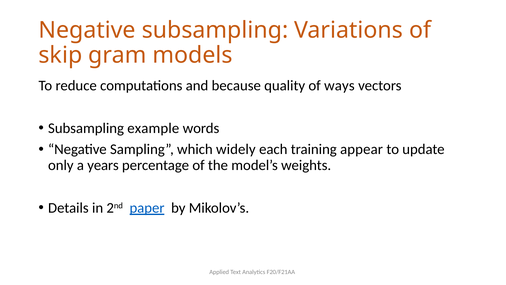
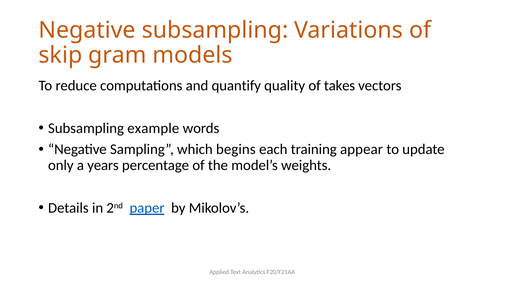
because: because -> quantify
ways: ways -> takes
widely: widely -> begins
